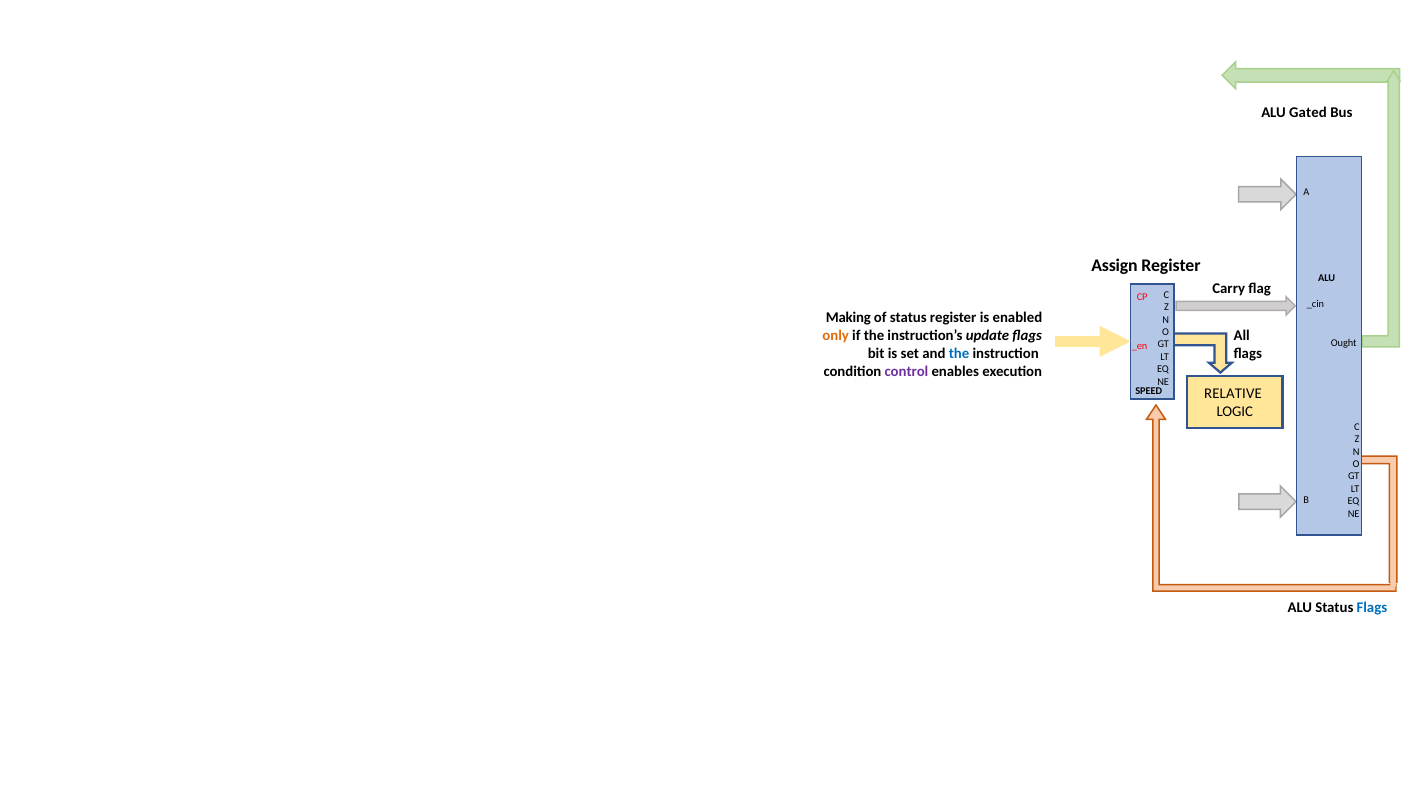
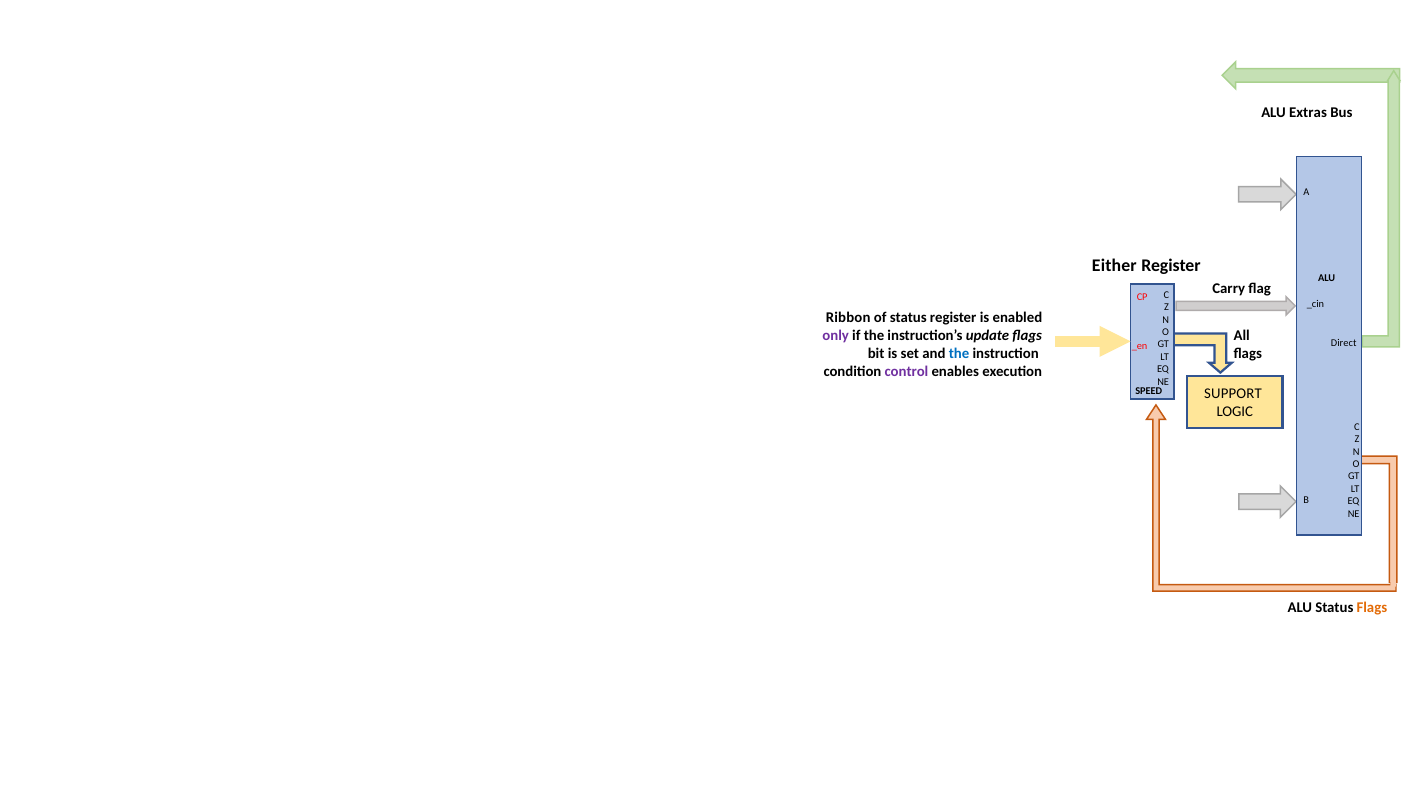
Gated: Gated -> Extras
Assign: Assign -> Either
Making: Making -> Ribbon
only colour: orange -> purple
Ought: Ought -> Direct
RELATIVE: RELATIVE -> SUPPORT
Flags at (1372, 608) colour: blue -> orange
